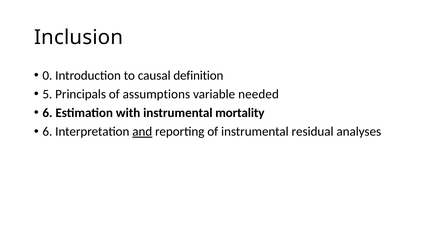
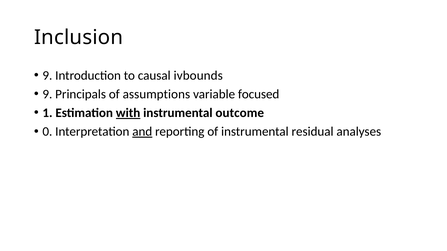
0 at (47, 76): 0 -> 9
definition: definition -> ivbounds
5 at (47, 94): 5 -> 9
needed: needed -> focused
6 at (48, 113): 6 -> 1
with underline: none -> present
mortality: mortality -> outcome
6 at (47, 132): 6 -> 0
